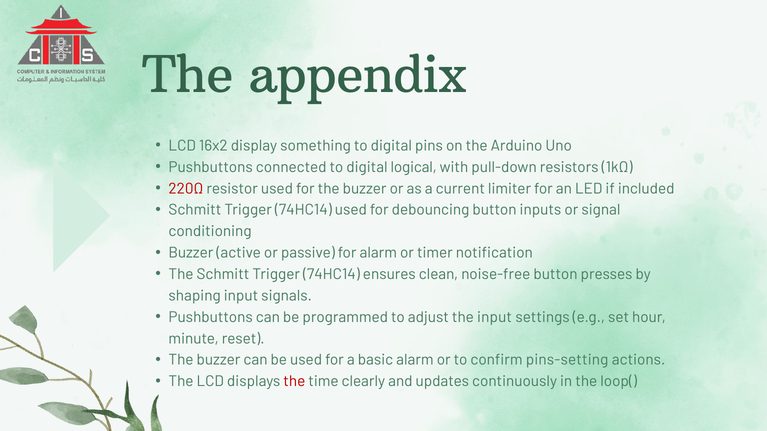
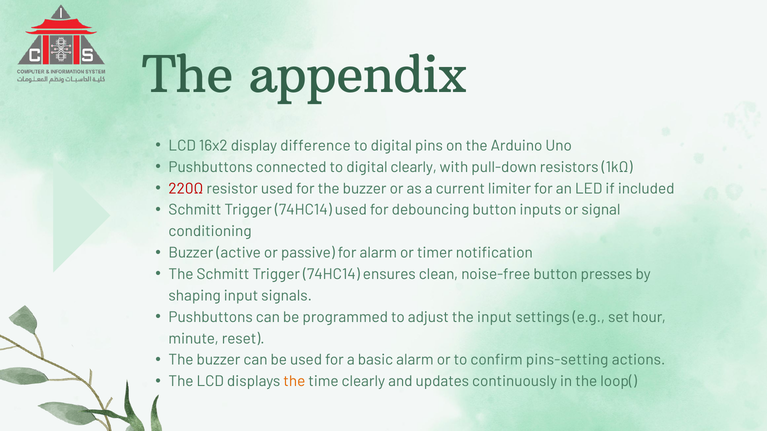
something: something -> difference
digital logical: logical -> clearly
the at (294, 382) colour: red -> orange
